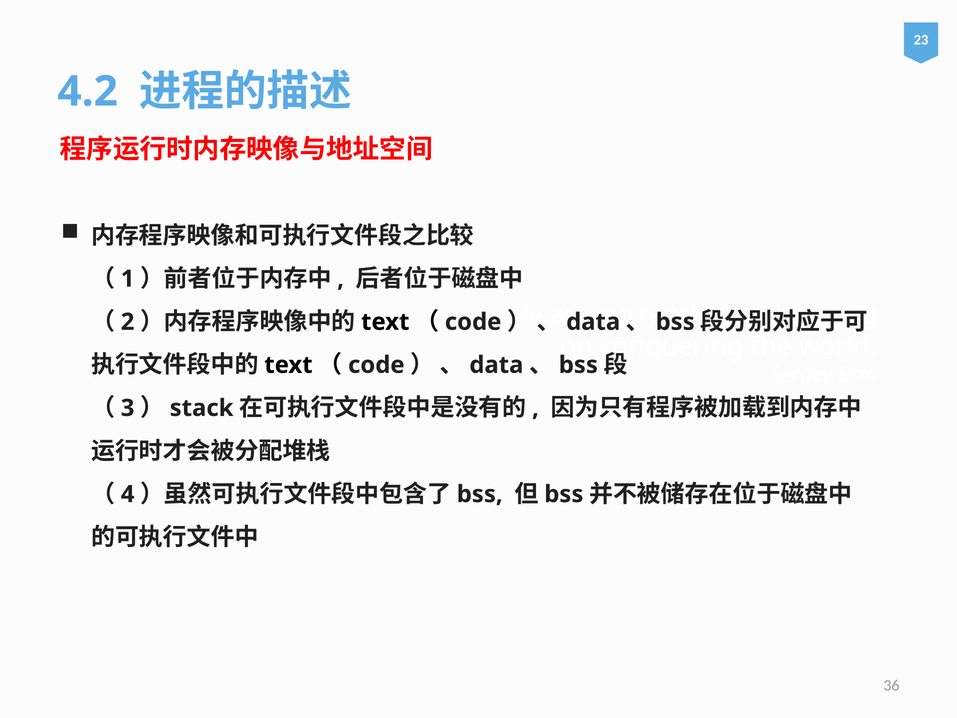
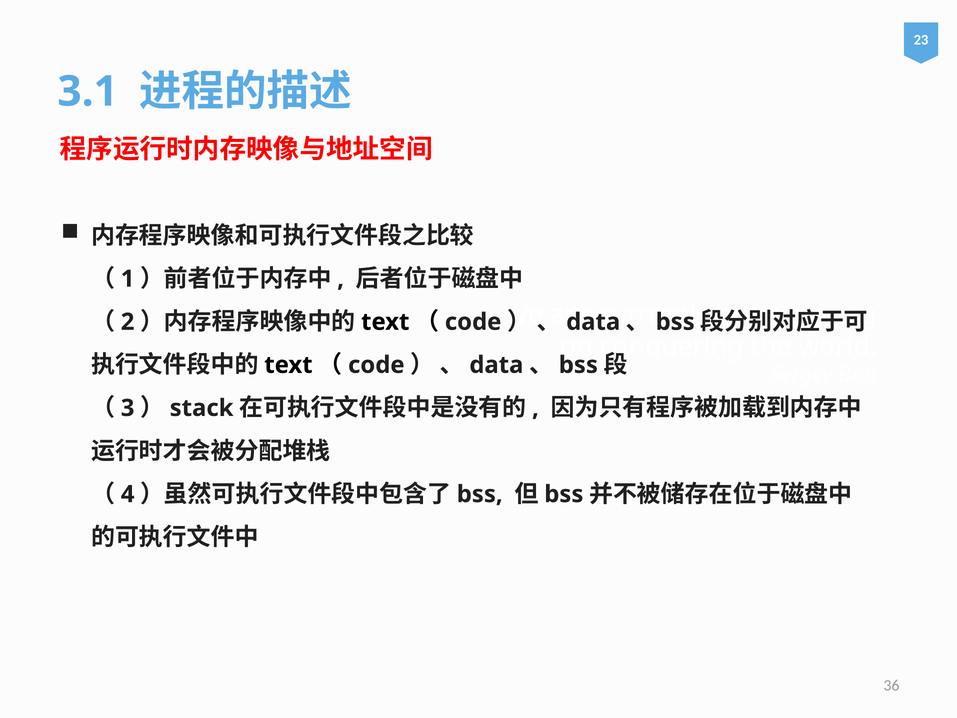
4.2: 4.2 -> 3.1
